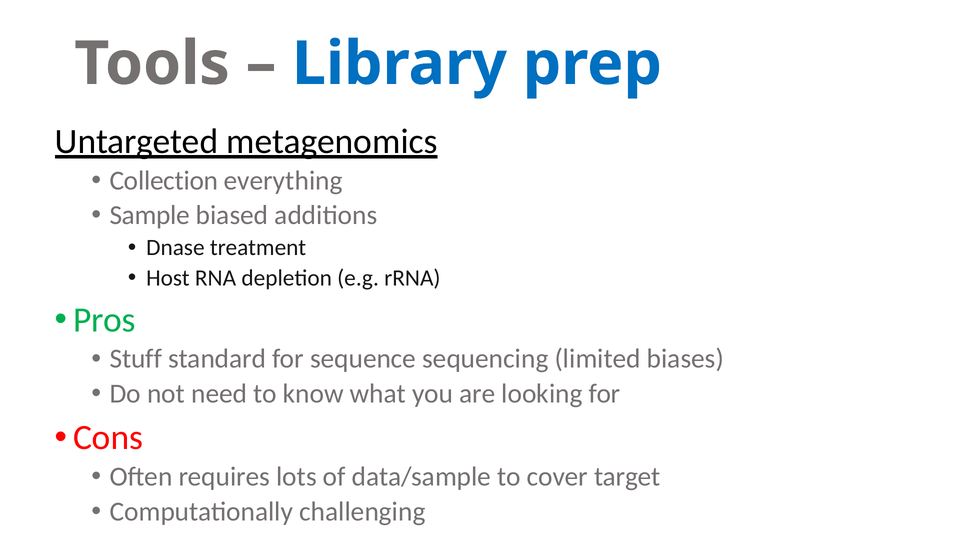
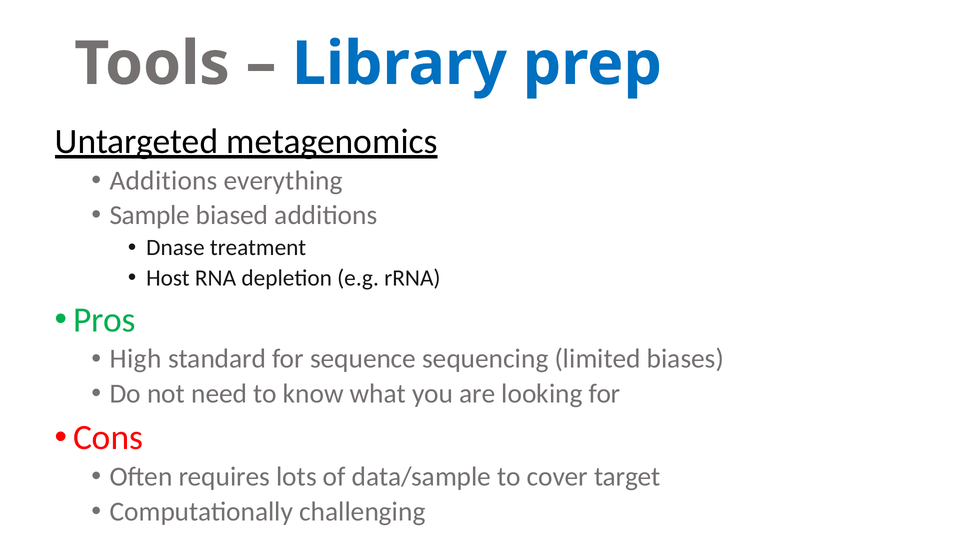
Collection at (164, 180): Collection -> Additions
Stuff: Stuff -> High
